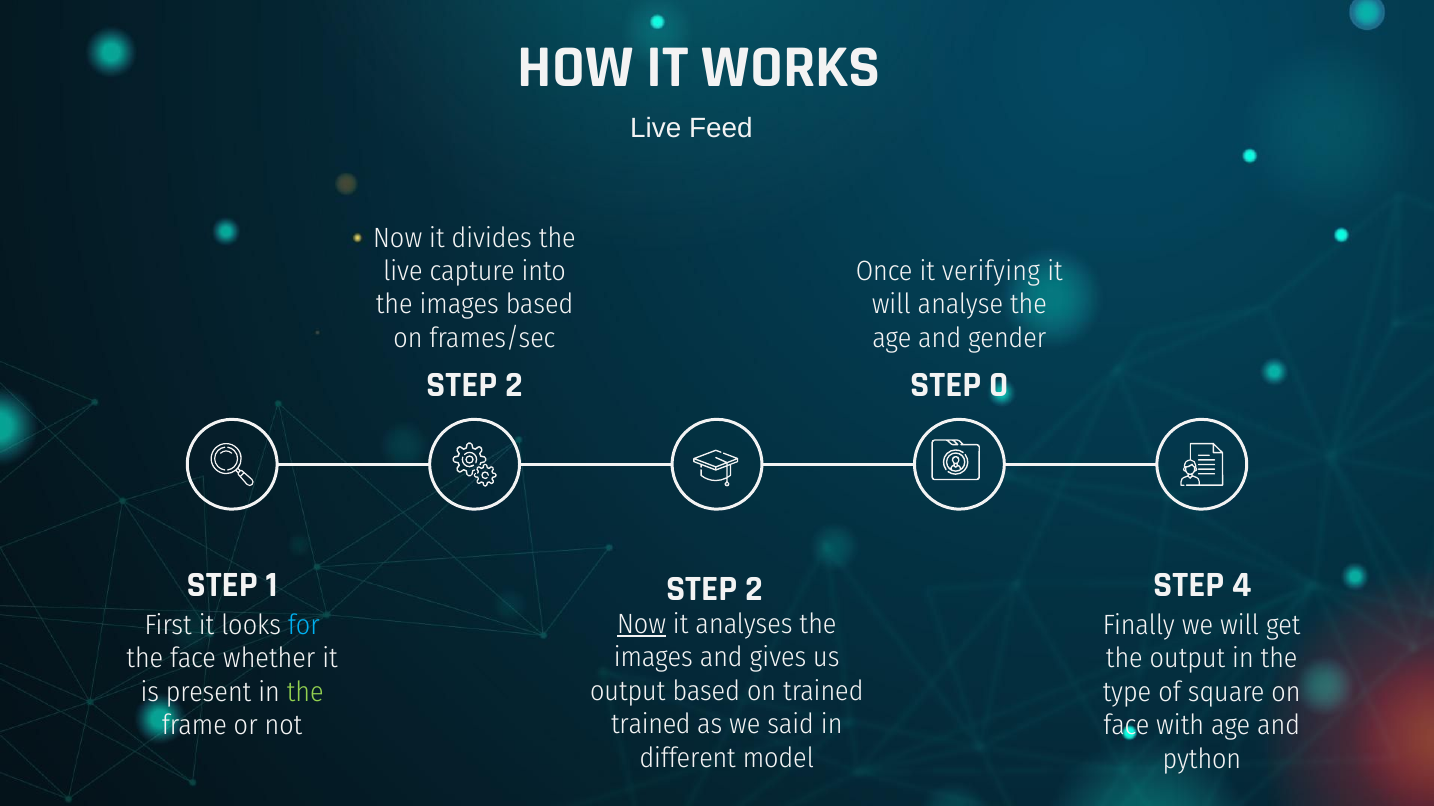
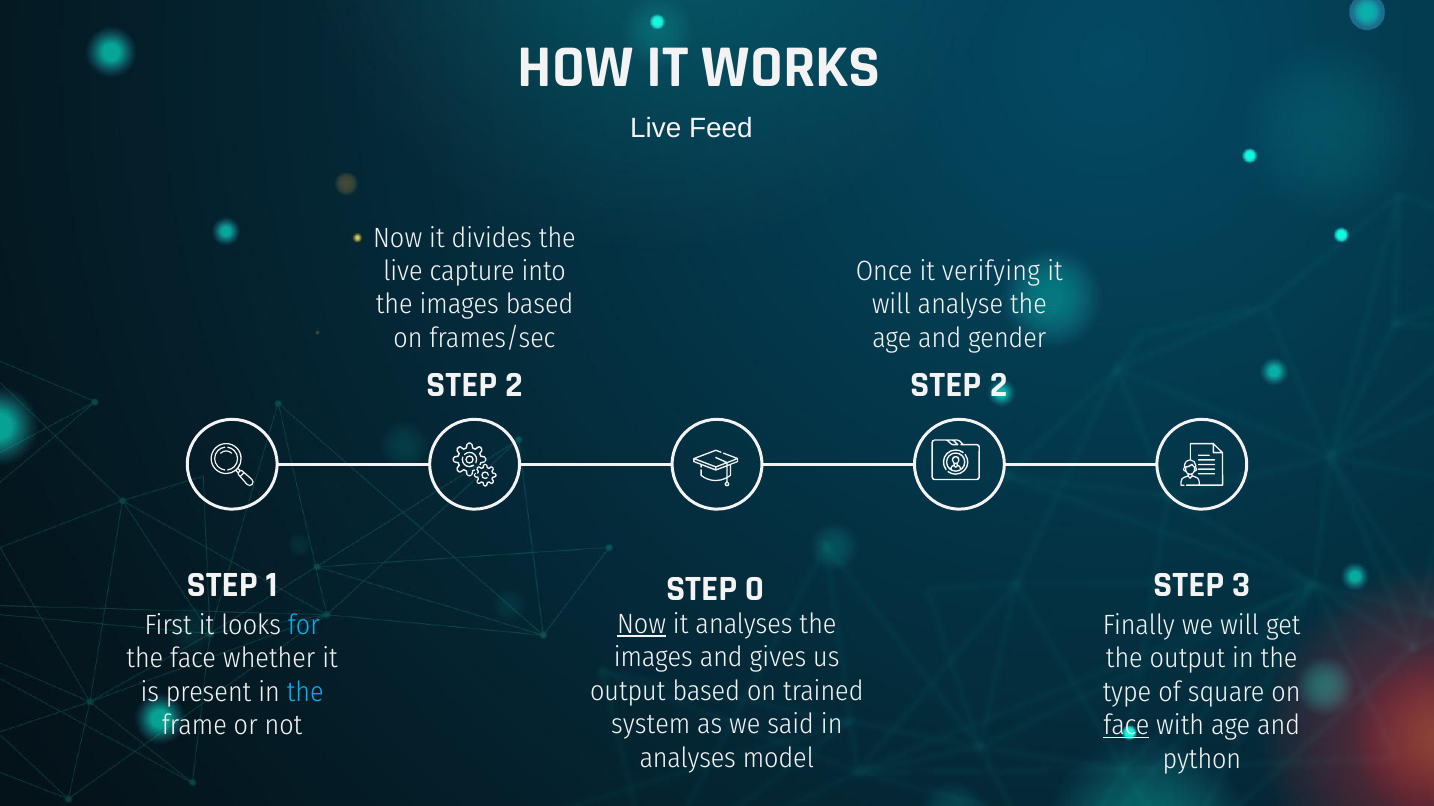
2 STEP 0: 0 -> 2
4: 4 -> 3
2 at (754, 589): 2 -> 0
the at (305, 693) colour: light green -> light blue
trained at (651, 725): trained -> system
face at (1126, 726) underline: none -> present
different at (688, 759): different -> analyses
